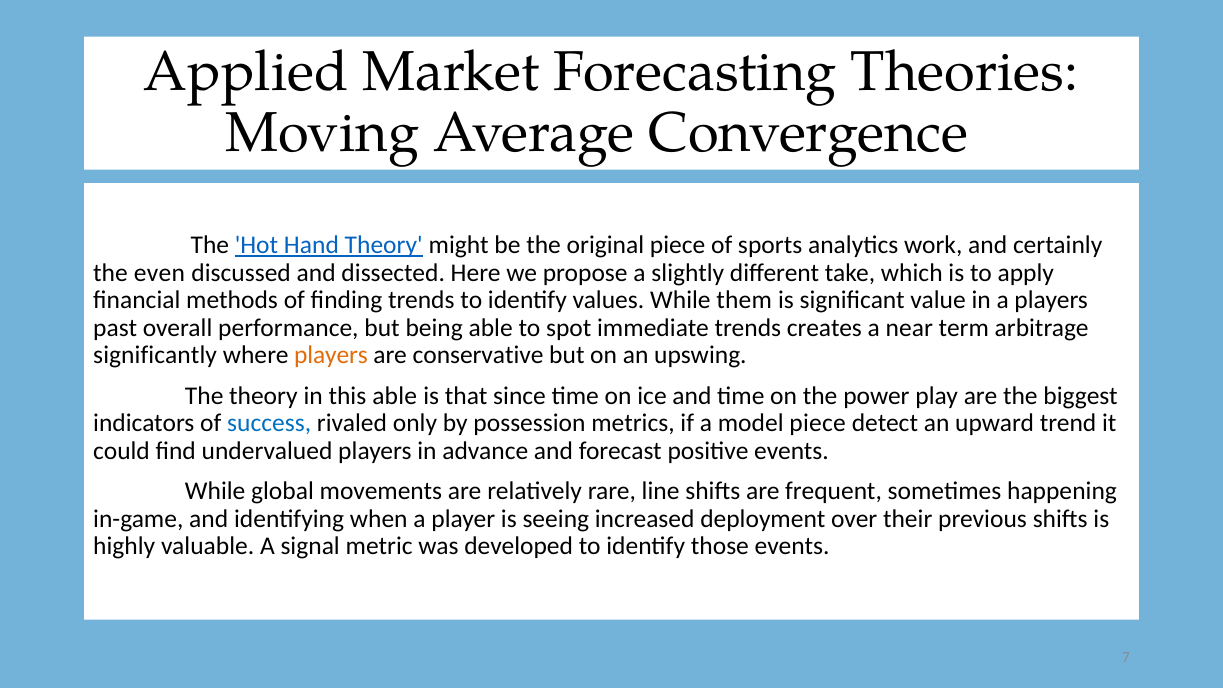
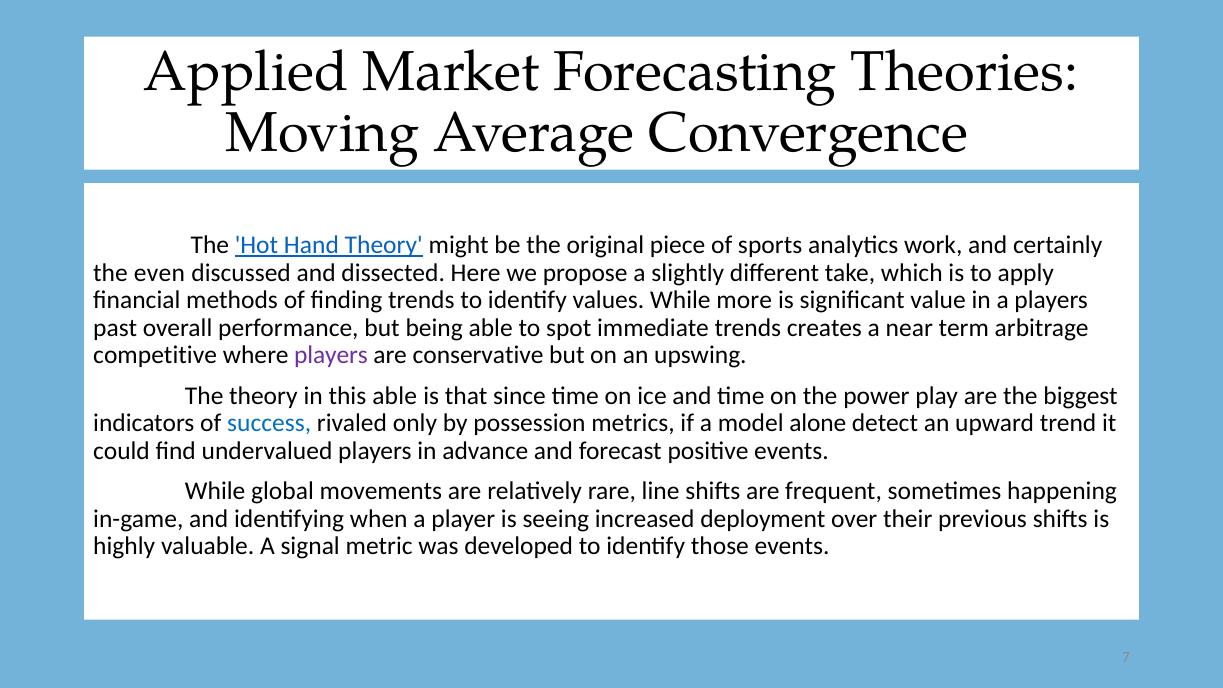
them: them -> more
significantly: significantly -> competitive
players at (331, 355) colour: orange -> purple
model piece: piece -> alone
